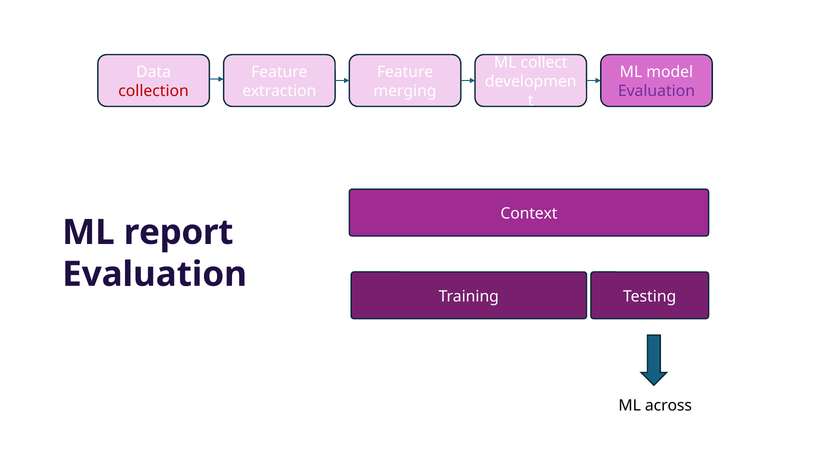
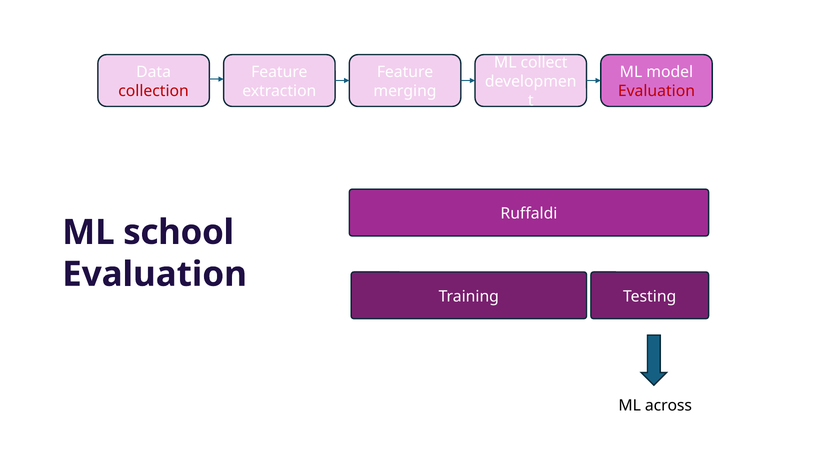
Evaluation at (656, 91) colour: purple -> red
Context: Context -> Ruffaldi
report: report -> school
